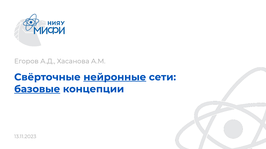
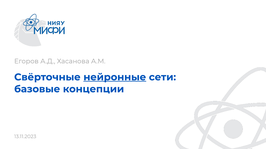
базовые underline: present -> none
